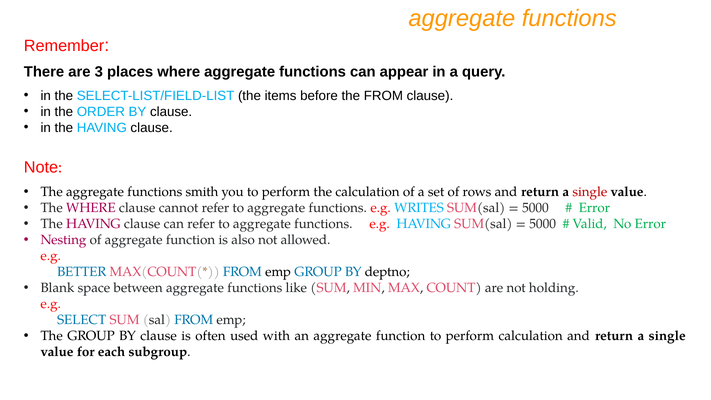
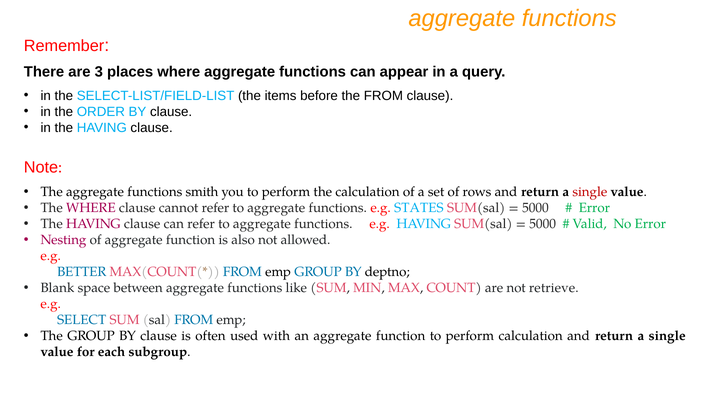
WRITES: WRITES -> STATES
holding: holding -> retrieve
